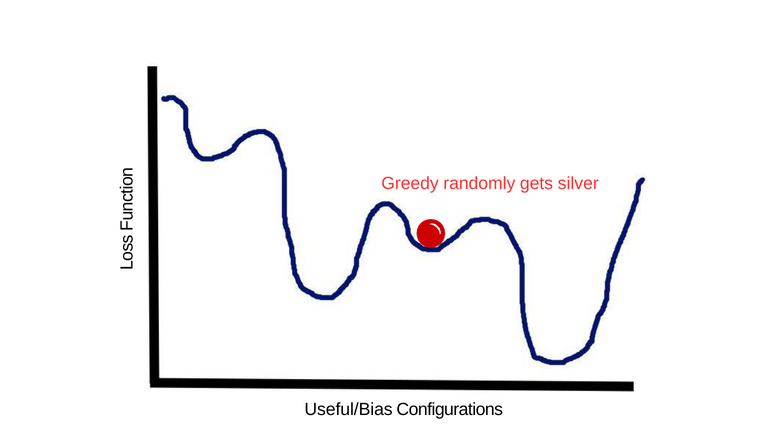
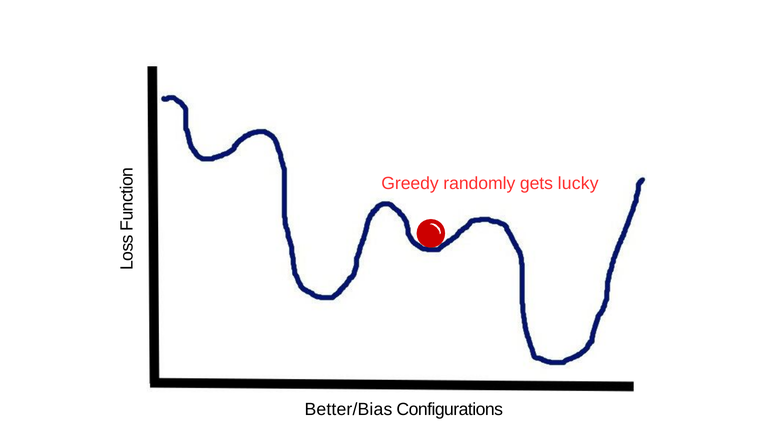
silver: silver -> lucky
Useful/Bias: Useful/Bias -> Better/Bias
